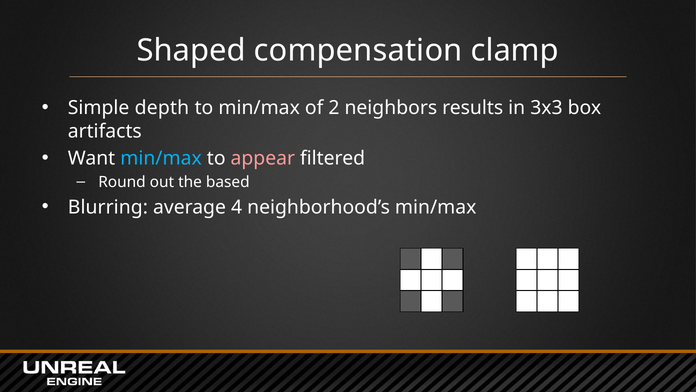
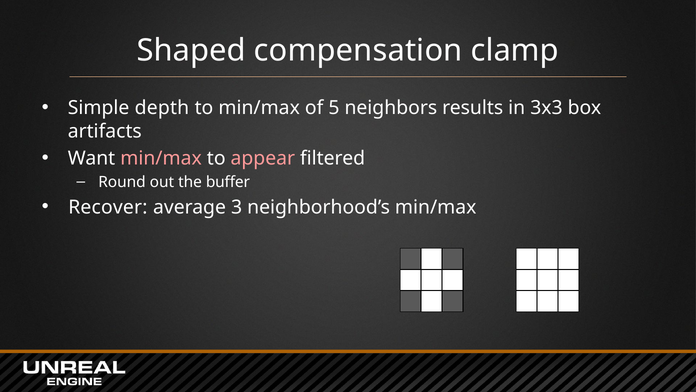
2: 2 -> 5
min/max at (161, 158) colour: light blue -> pink
based: based -> buffer
Blurring: Blurring -> Recover
4: 4 -> 3
